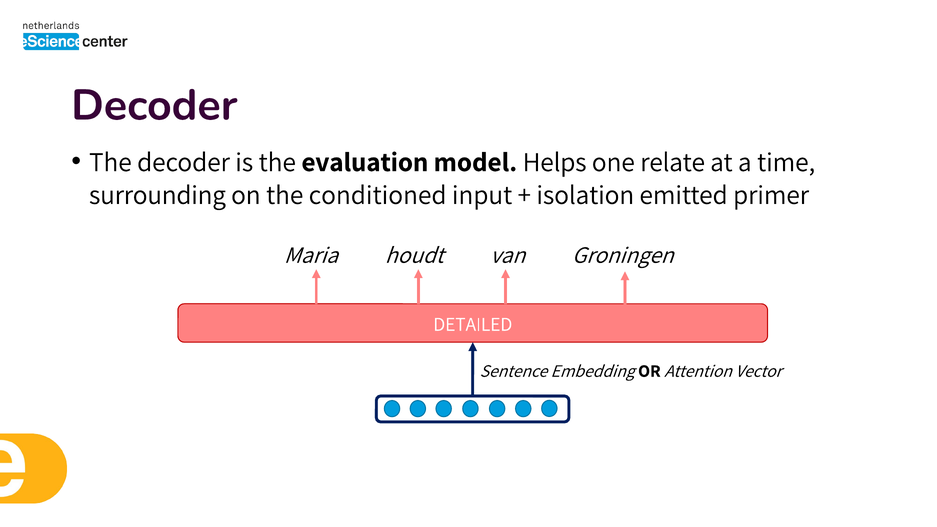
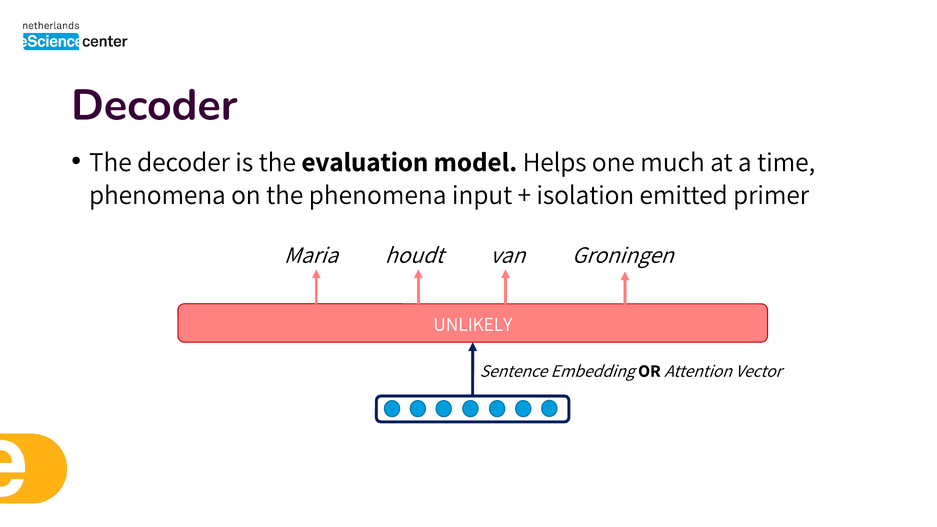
relate: relate -> much
surrounding at (157, 195): surrounding -> phenomena
the conditioned: conditioned -> phenomena
DETAILED: DETAILED -> UNLIKELY
